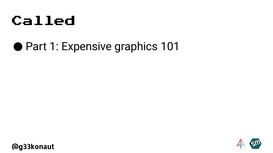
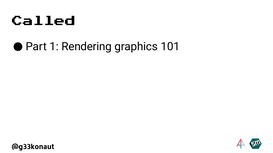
Expensive: Expensive -> Rendering
